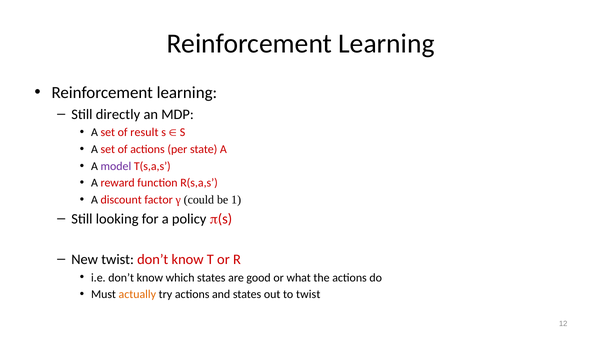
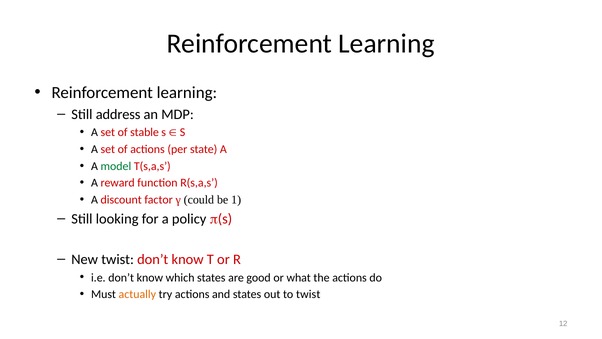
directly: directly -> address
result: result -> stable
model colour: purple -> green
